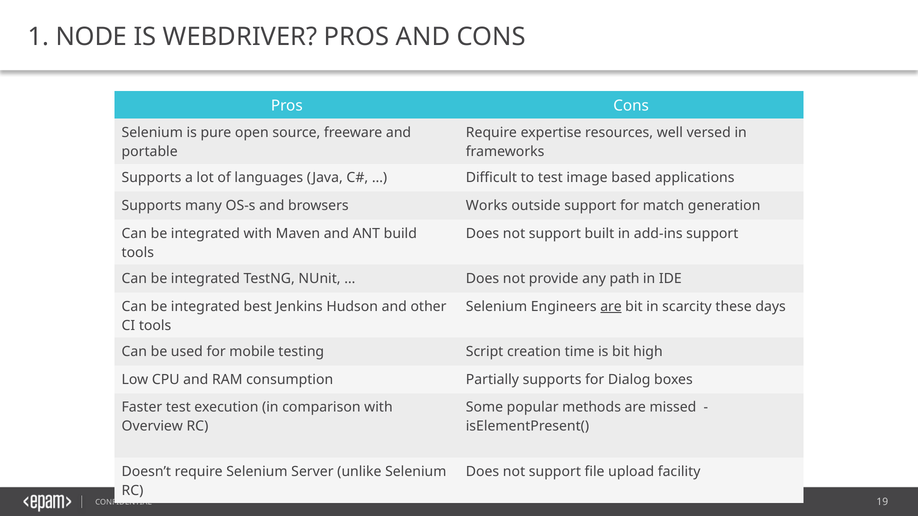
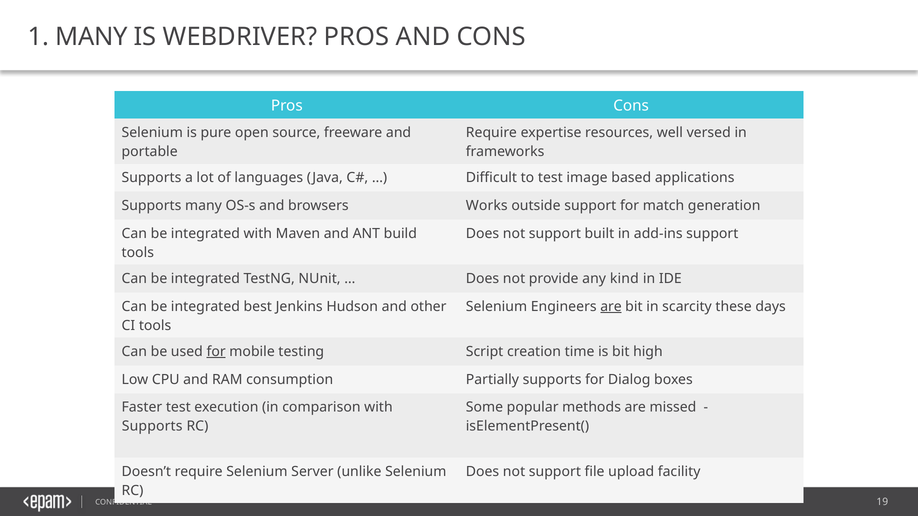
1 NODE: NODE -> MANY
path: path -> kind
for at (216, 352) underline: none -> present
Overview at (152, 427): Overview -> Supports
